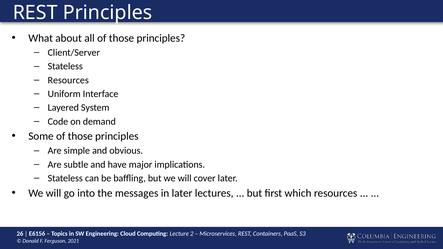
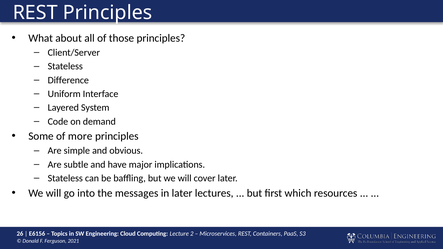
Resources at (68, 80): Resources -> Difference
Some of those: those -> more
